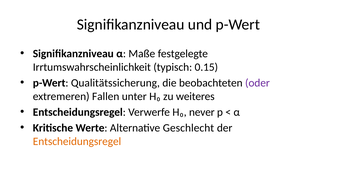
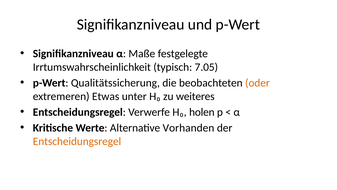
0.15: 0.15 -> 7.05
oder colour: purple -> orange
Fallen: Fallen -> Etwas
never: never -> holen
Geschlecht: Geschlecht -> Vorhanden
